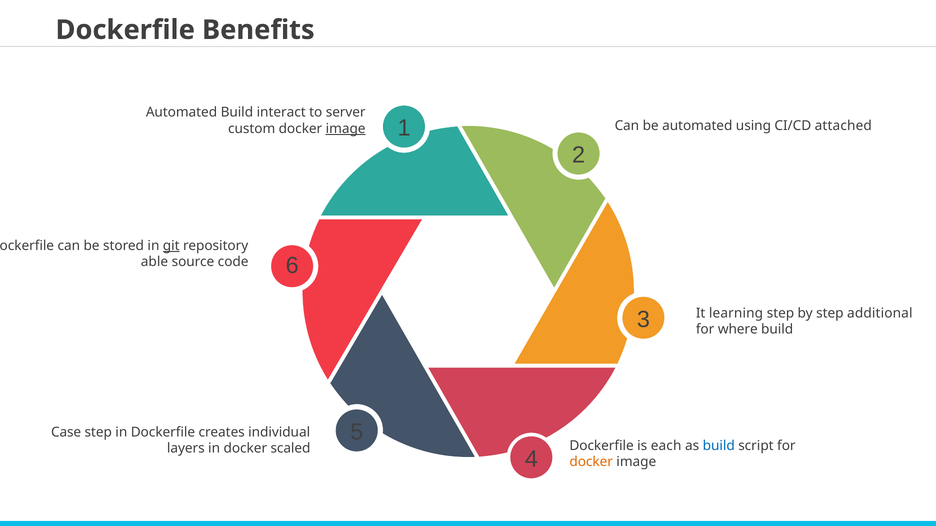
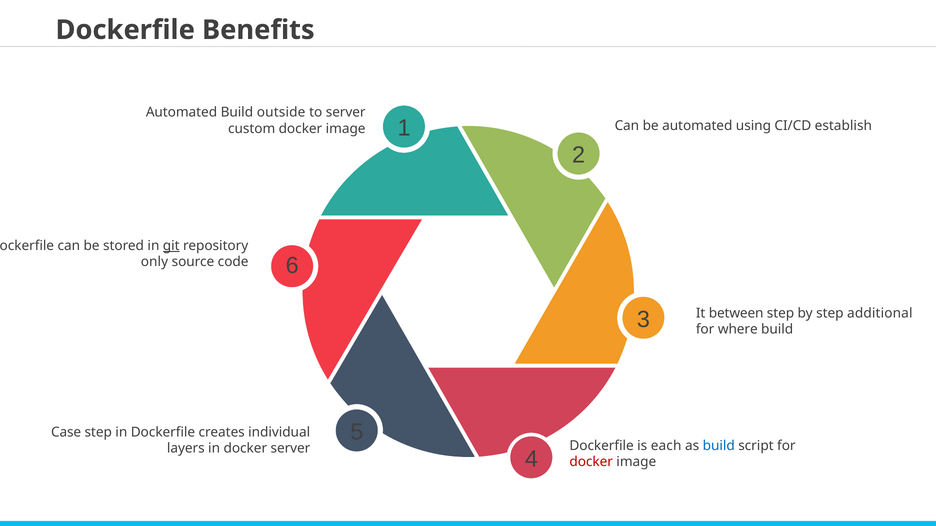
interact: interact -> outside
attached: attached -> establish
image at (346, 129) underline: present -> none
able: able -> only
learning: learning -> between
docker scaled: scaled -> server
docker at (591, 462) colour: orange -> red
